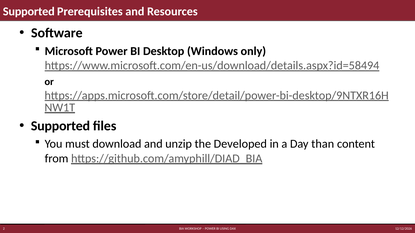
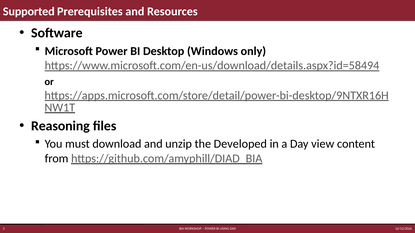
Supported at (60, 126): Supported -> Reasoning
than: than -> view
